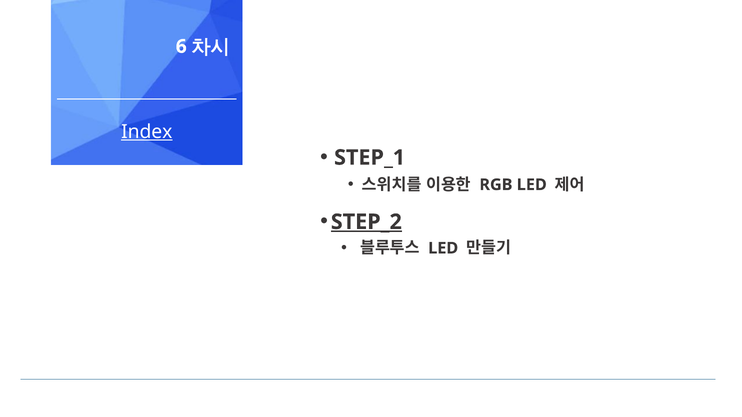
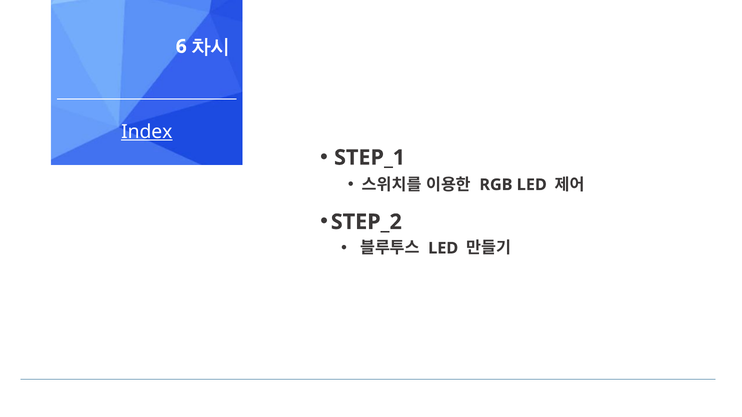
STEP_2 underline: present -> none
